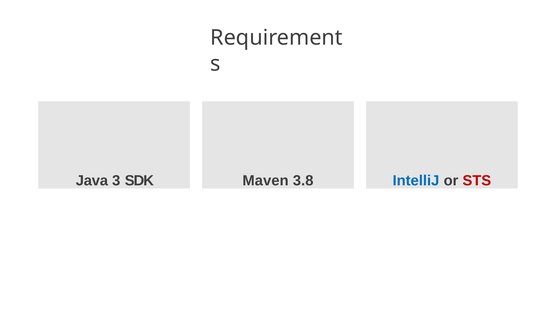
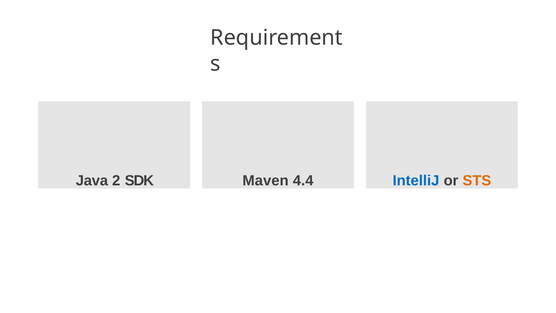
3: 3 -> 2
3.8: 3.8 -> 4.4
STS colour: red -> orange
